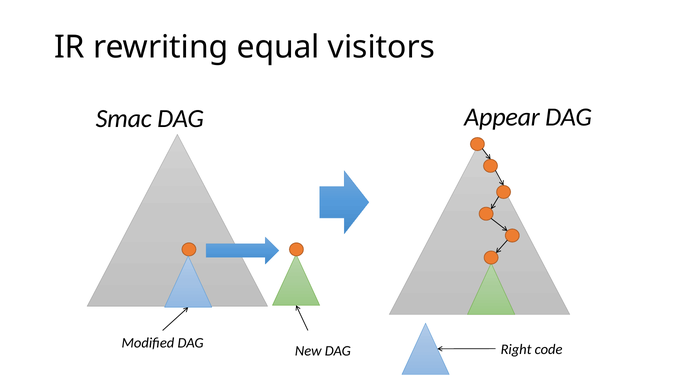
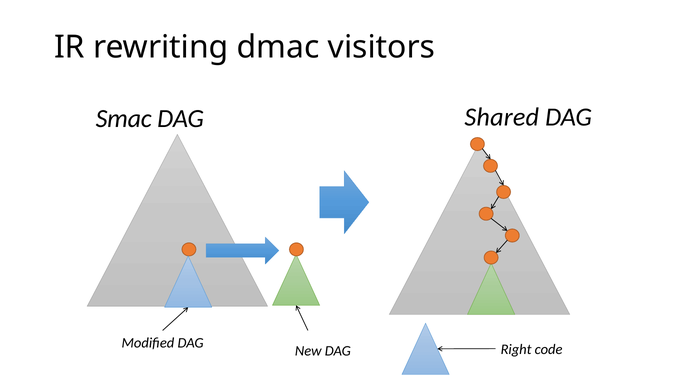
equal: equal -> dmac
Appear: Appear -> Shared
